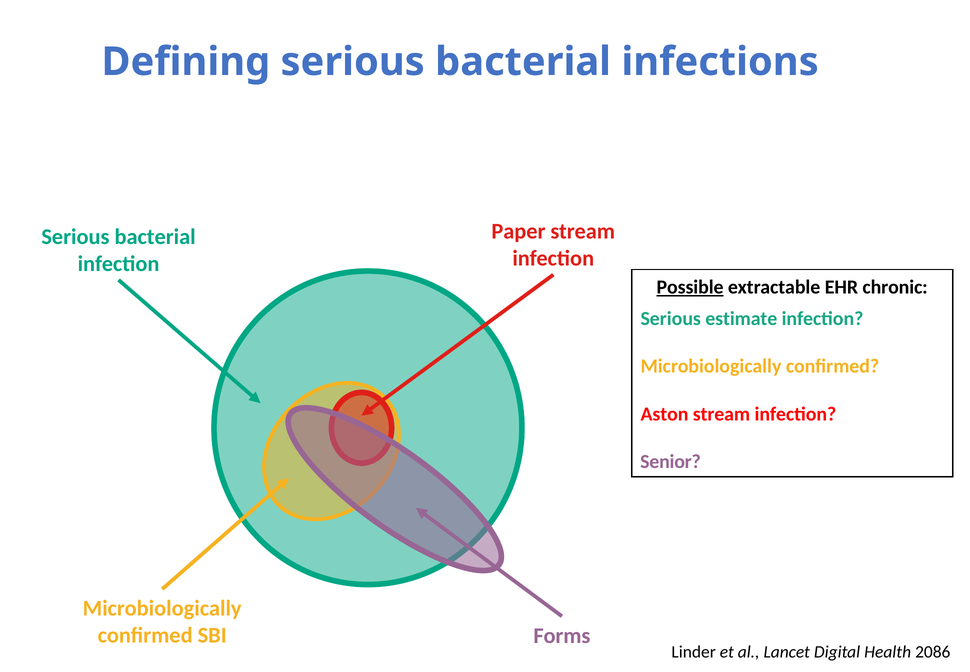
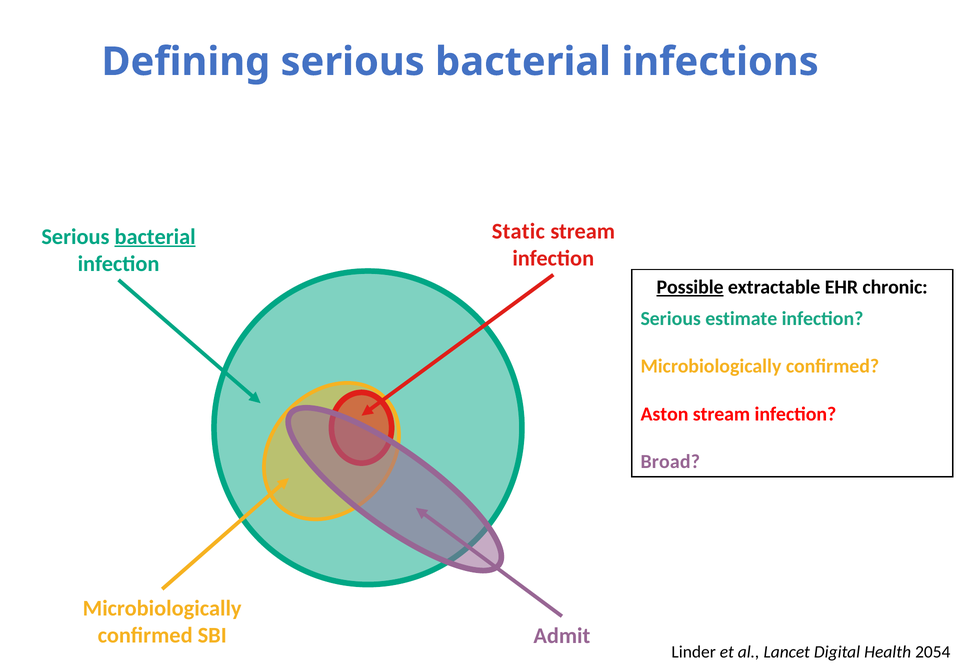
Paper: Paper -> Static
bacterial at (155, 237) underline: none -> present
Senior: Senior -> Broad
Forms: Forms -> Admit
2086: 2086 -> 2054
